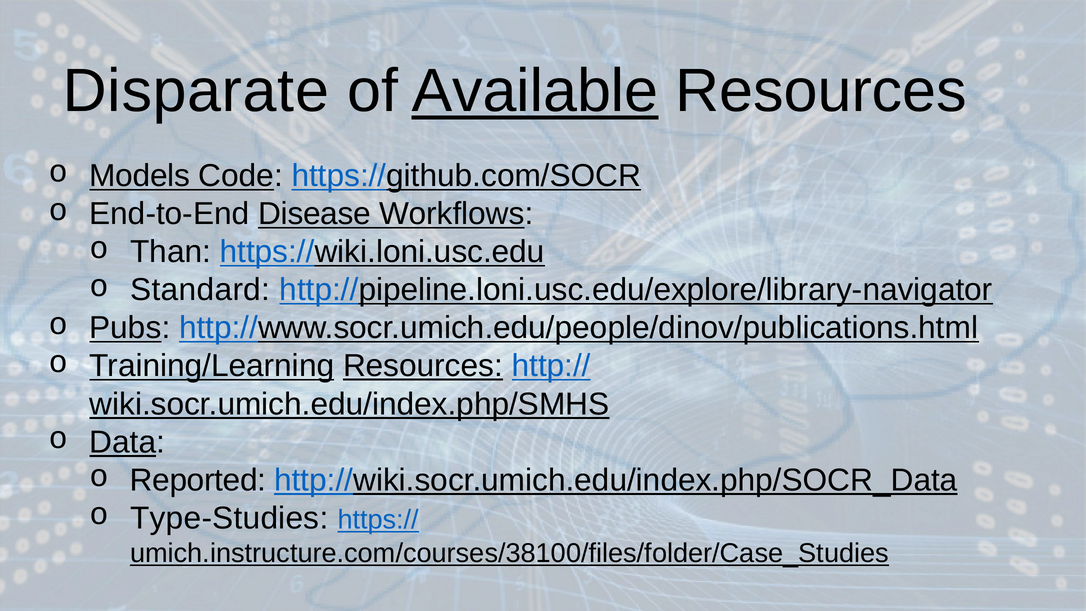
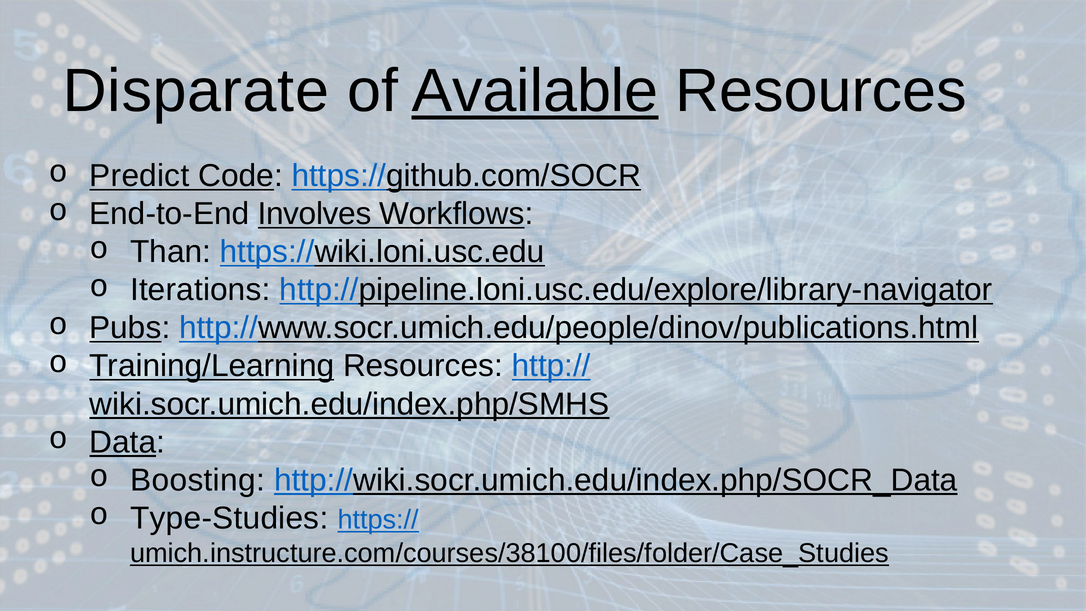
Models: Models -> Predict
Disease: Disease -> Involves
Standard: Standard -> Iterations
Resources at (423, 366) underline: present -> none
Reported: Reported -> Boosting
